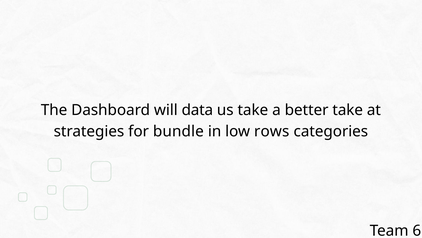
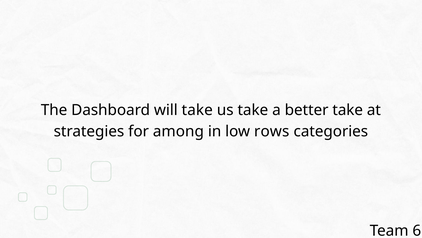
will data: data -> take
bundle: bundle -> among
